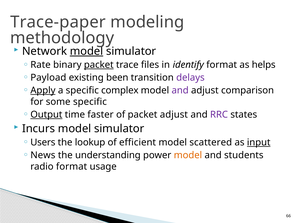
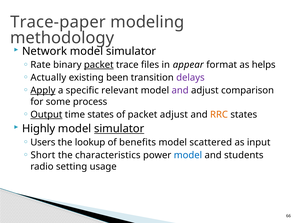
model at (87, 51) underline: present -> none
identify: identify -> appear
Payload: Payload -> Actually
complex: complex -> relevant
some specific: specific -> process
time faster: faster -> states
RRC colour: purple -> orange
Incurs: Incurs -> Highly
simulator at (119, 129) underline: none -> present
efficient: efficient -> benefits
input underline: present -> none
News: News -> Short
understanding: understanding -> characteristics
model at (188, 155) colour: orange -> blue
radio format: format -> setting
